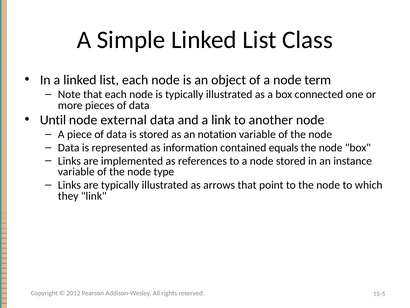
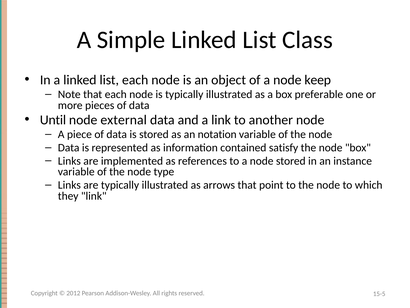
term: term -> keep
connected: connected -> preferable
equals: equals -> satisfy
